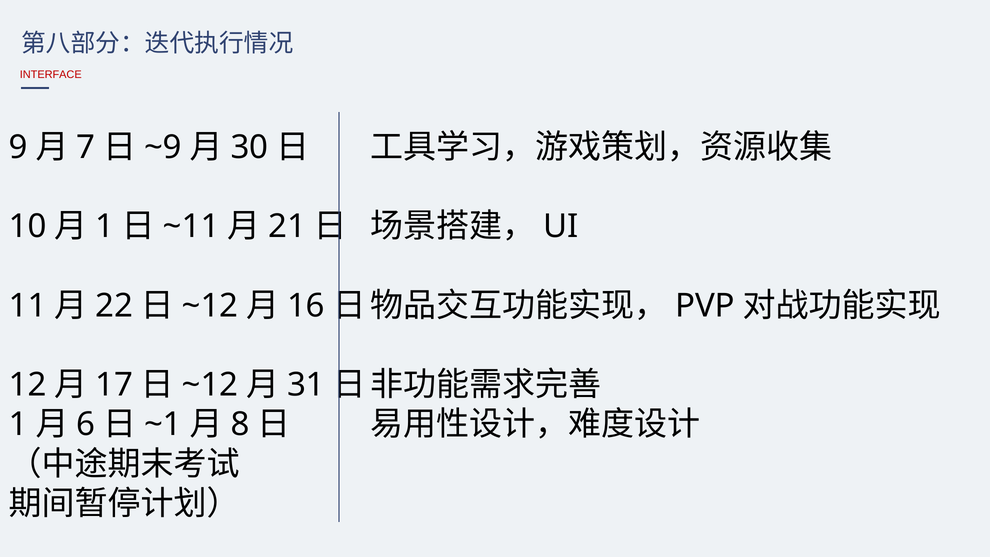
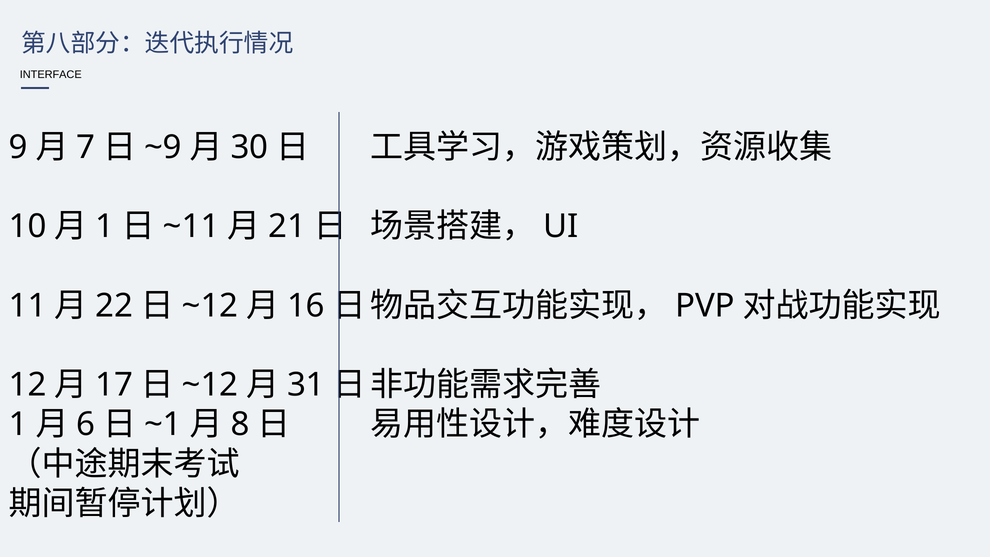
INTERFACE colour: red -> black
